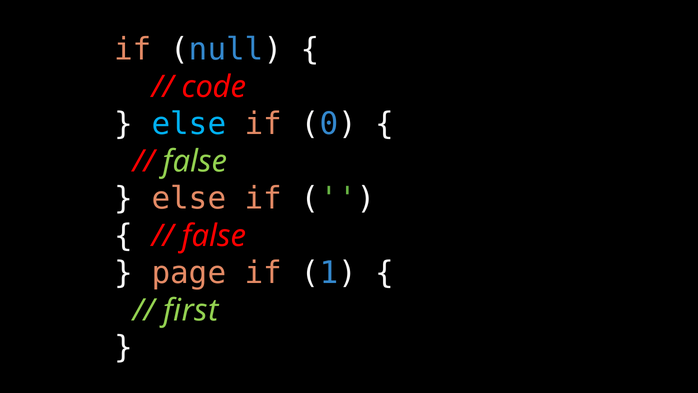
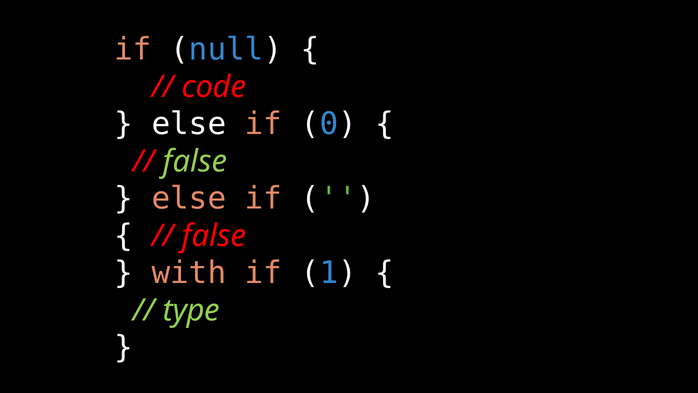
else at (189, 124) colour: light blue -> white
page: page -> with
first: first -> type
